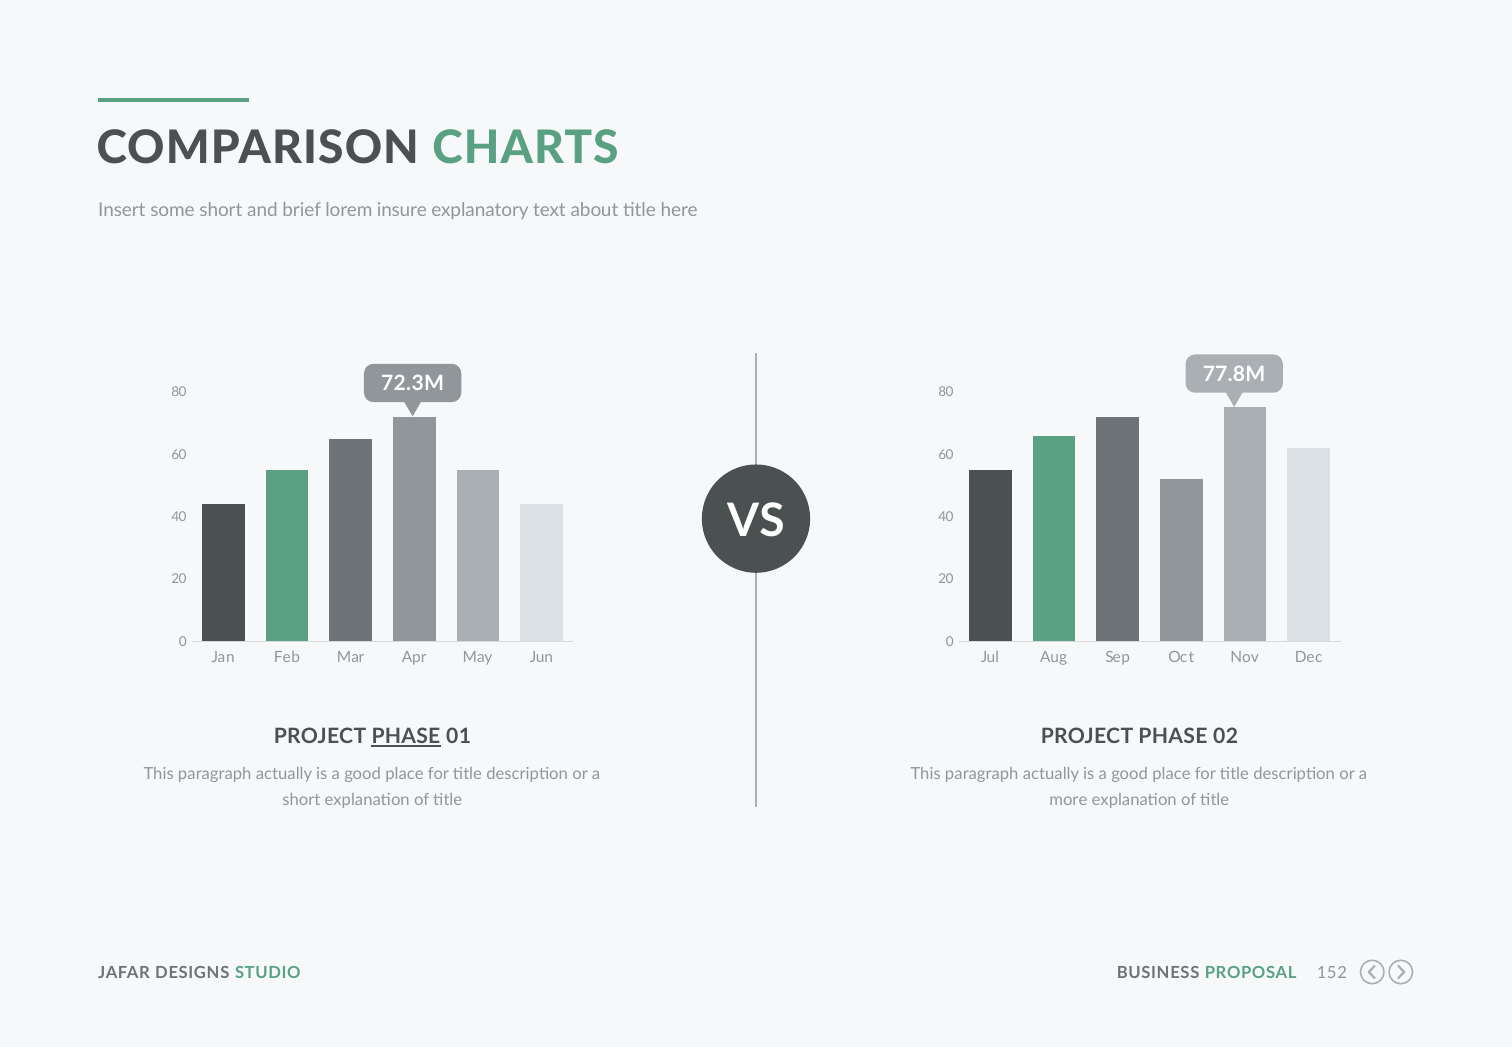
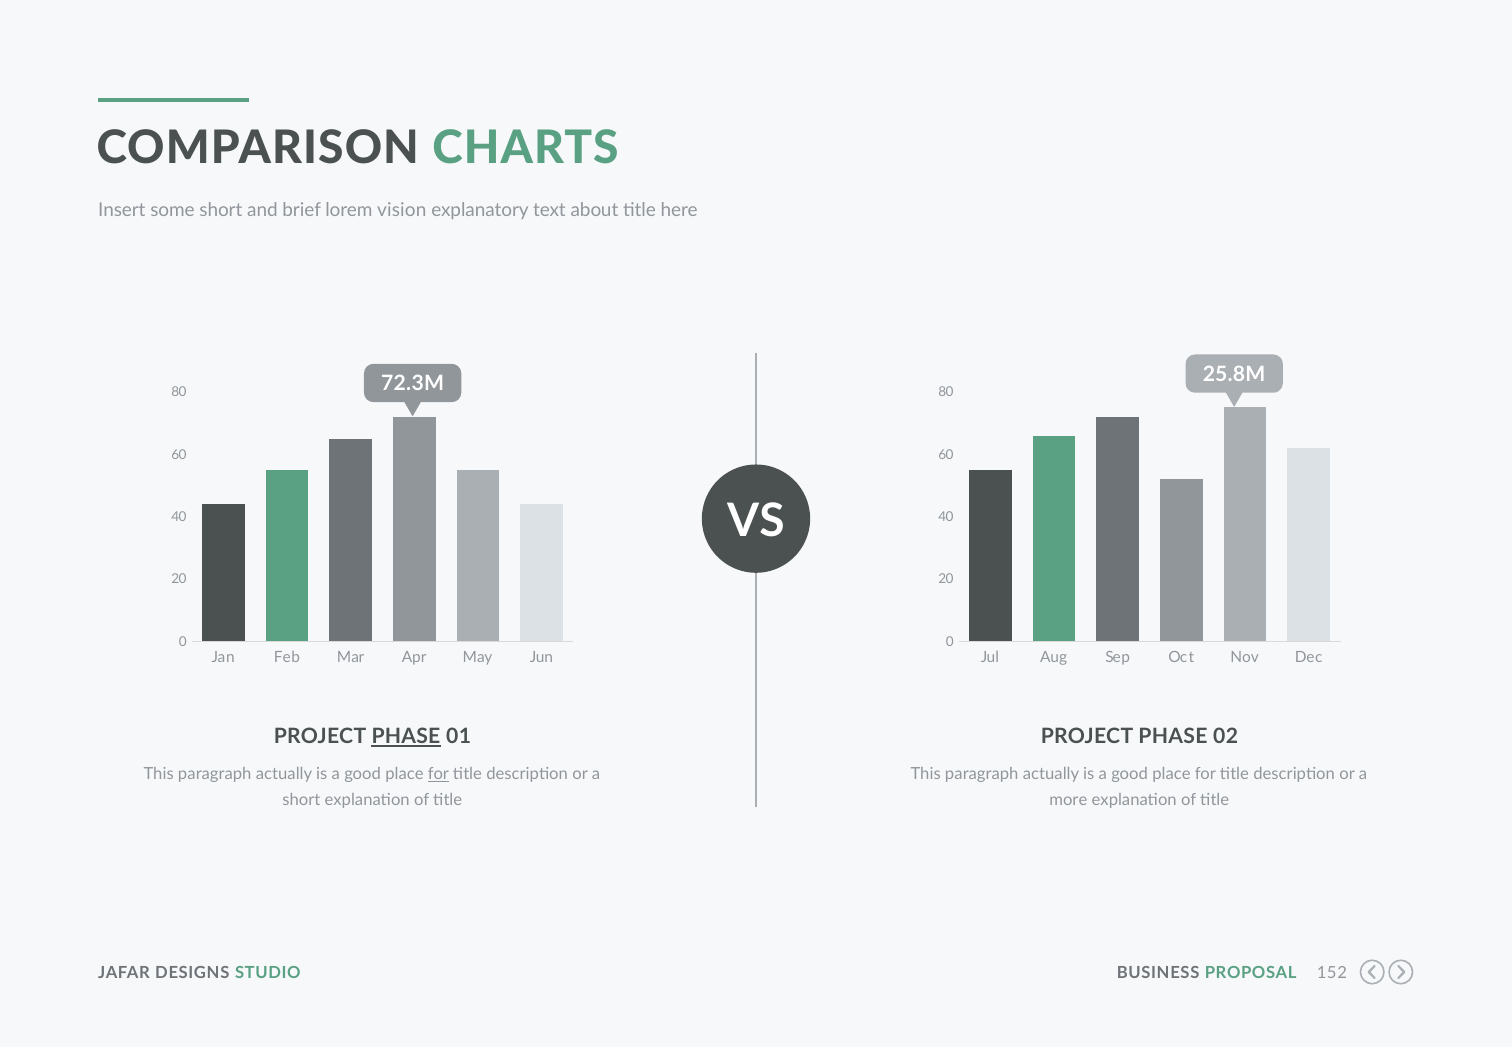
insure: insure -> vision
77.8M: 77.8M -> 25.8M
for at (438, 774) underline: none -> present
